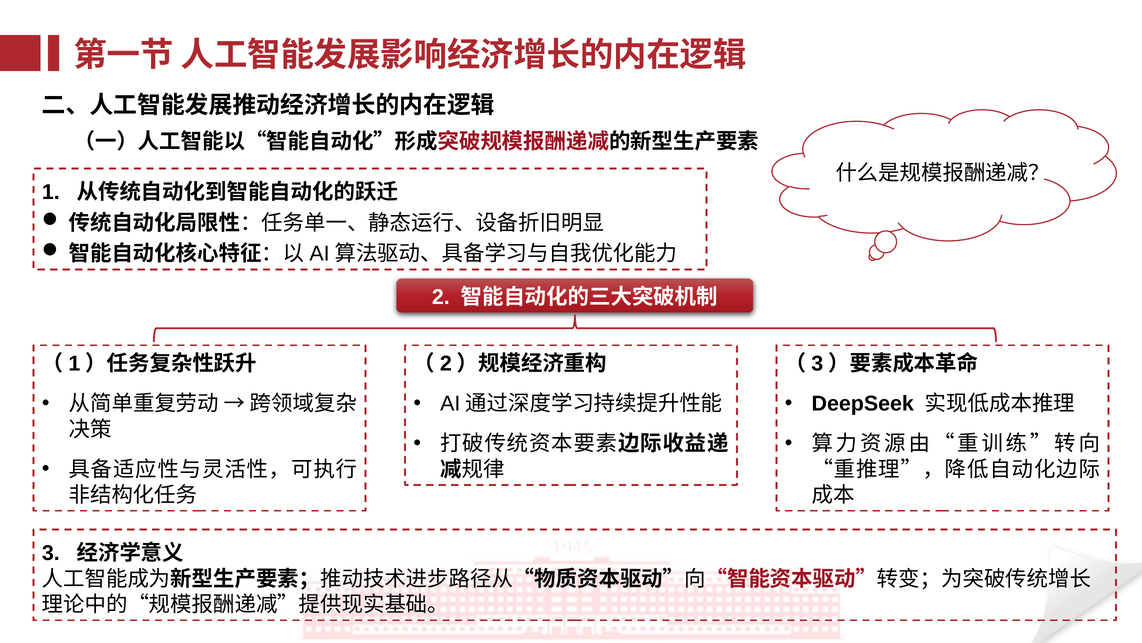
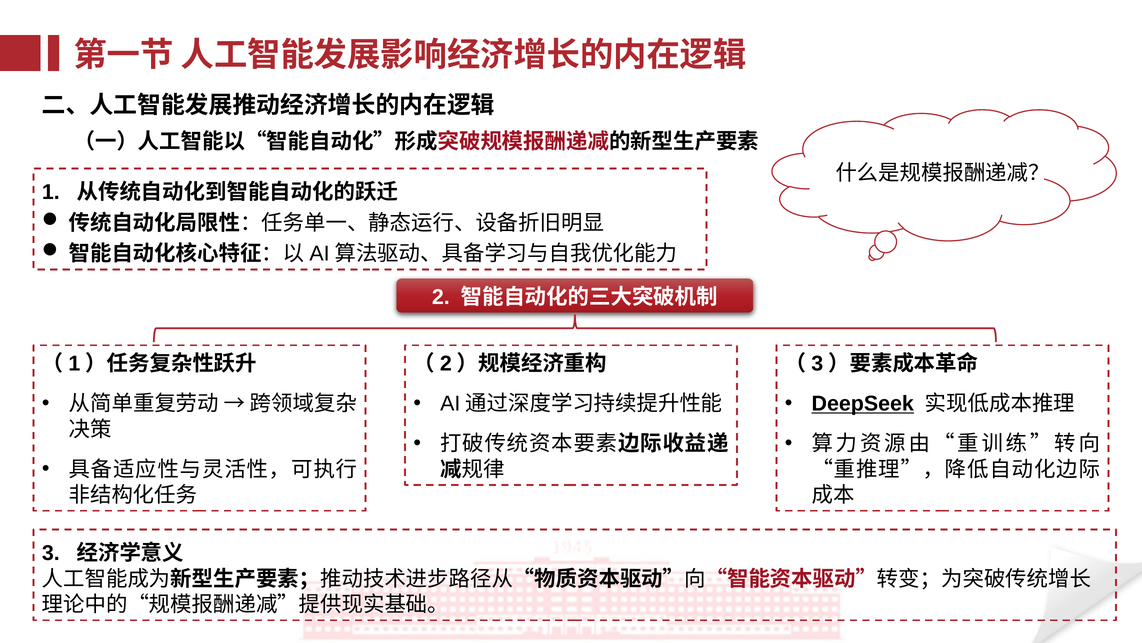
DeepSeek underline: none -> present
